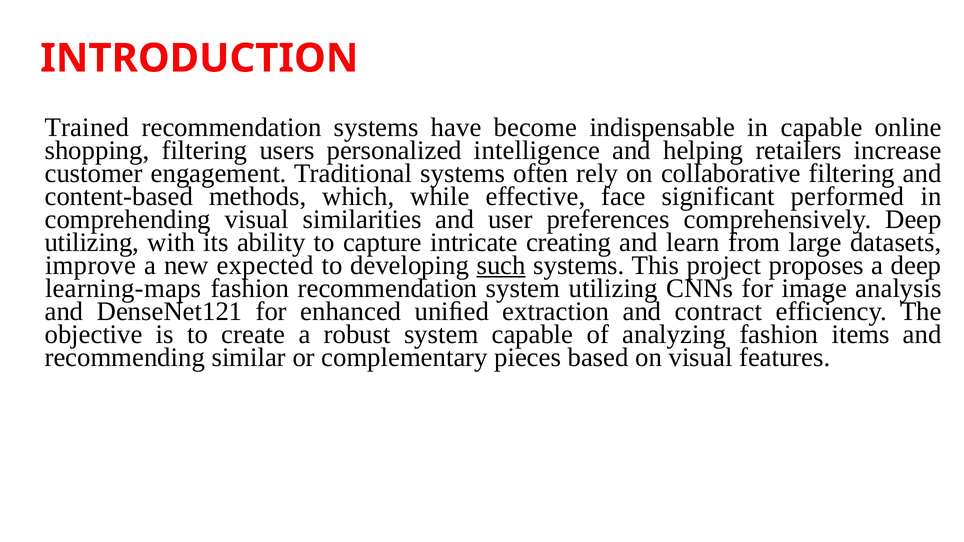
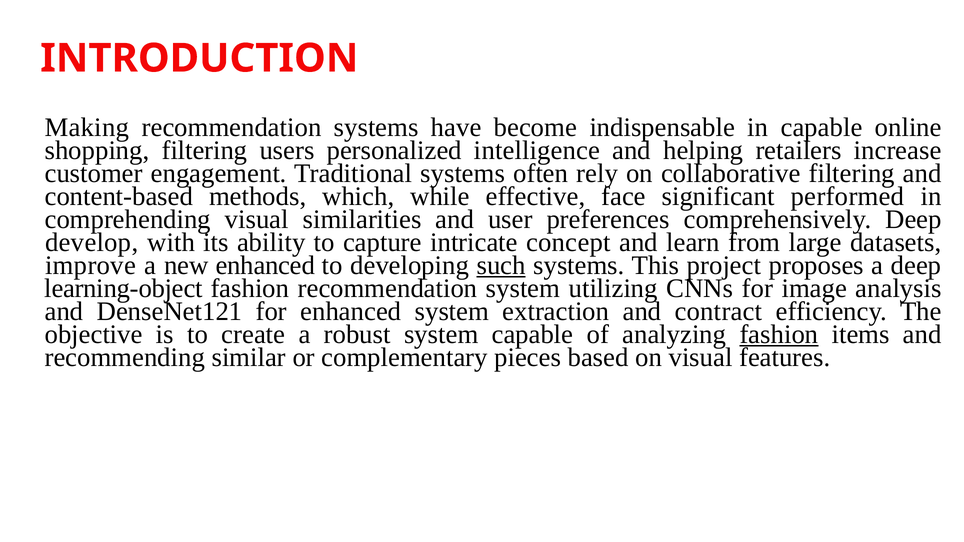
Trained: Trained -> Making
utilizing at (92, 242): utilizing -> develop
creating: creating -> concept
new expected: expected -> enhanced
learning-maps: learning-maps -> learning-object
enhanced uniﬁed: uniﬁed -> system
fashion at (779, 334) underline: none -> present
